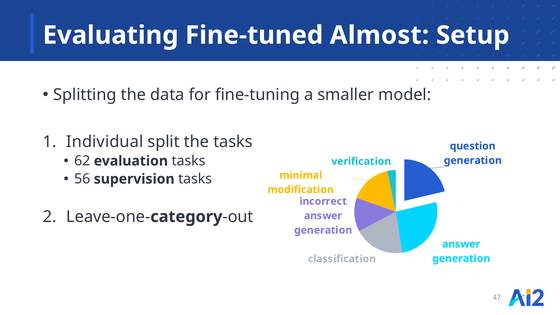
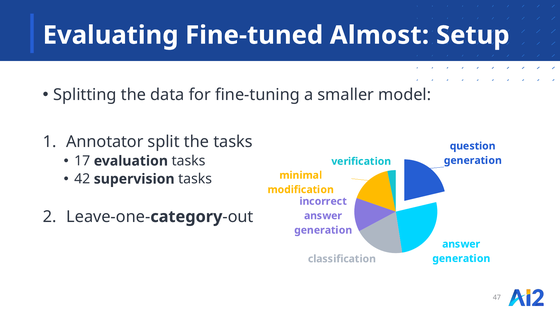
Individual: Individual -> Annotator
62: 62 -> 17
56: 56 -> 42
